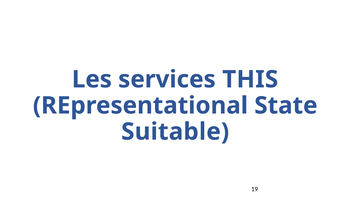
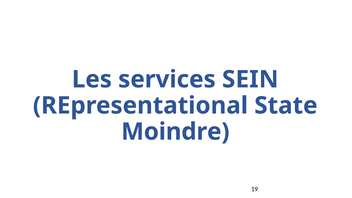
THIS: THIS -> SEIN
Suitable: Suitable -> Moindre
